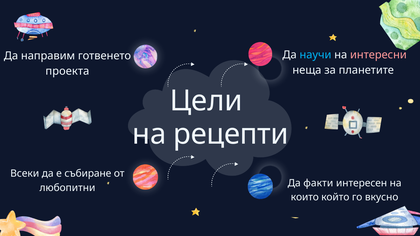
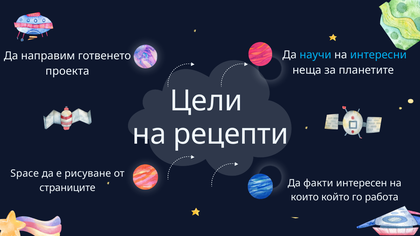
интересни colour: pink -> light blue
Всеки: Всеки -> Space
събиране: събиране -> рисуване
любопитни: любопитни -> страниците
вкусно: вкусно -> работа
